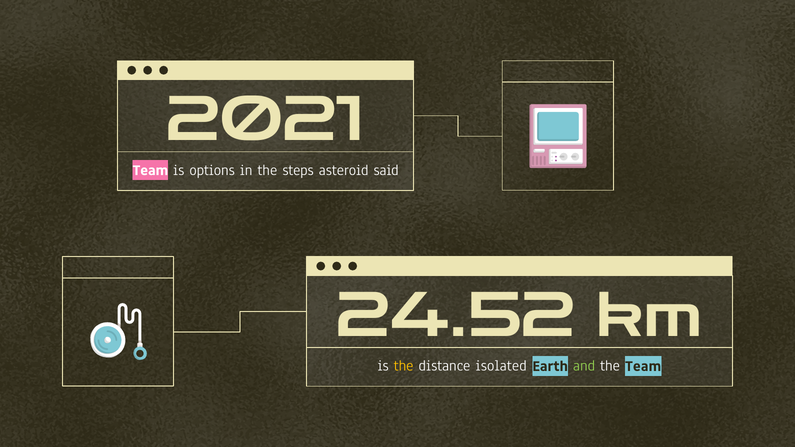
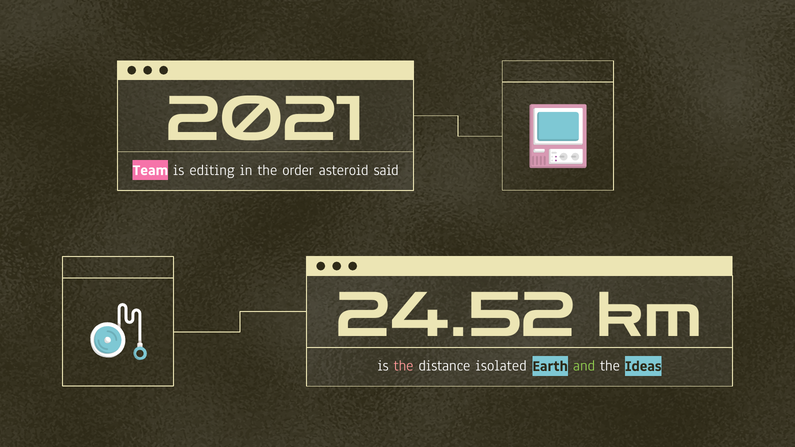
options: options -> editing
steps: steps -> order
the at (404, 366) colour: yellow -> pink
the Team: Team -> Ideas
